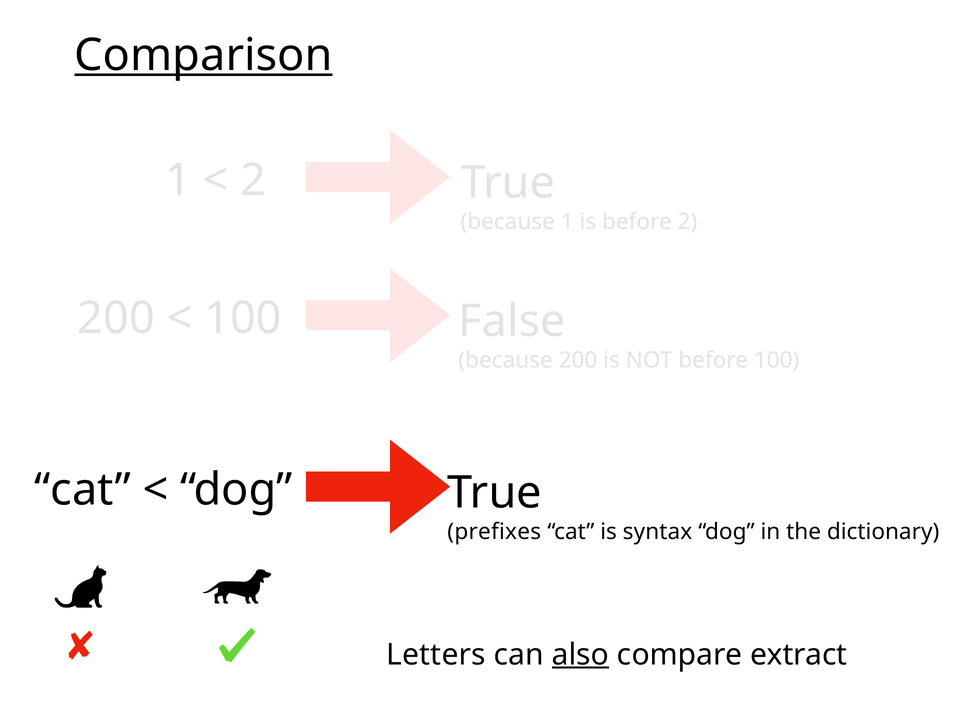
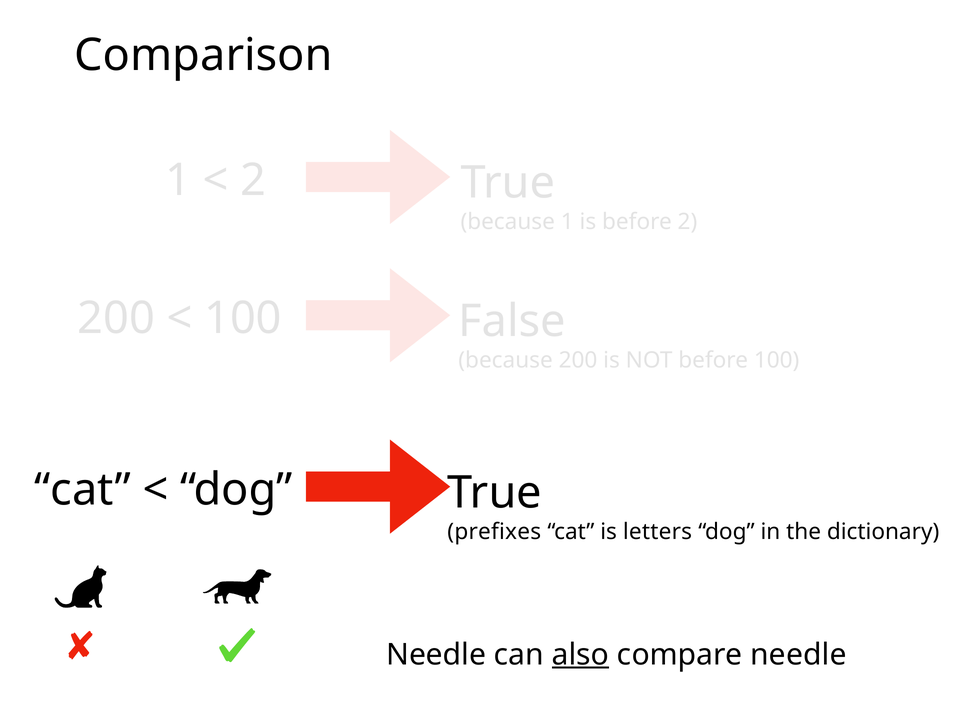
Comparison underline: present -> none
syntax: syntax -> letters
Letters at (436, 655): Letters -> Needle
compare extract: extract -> needle
